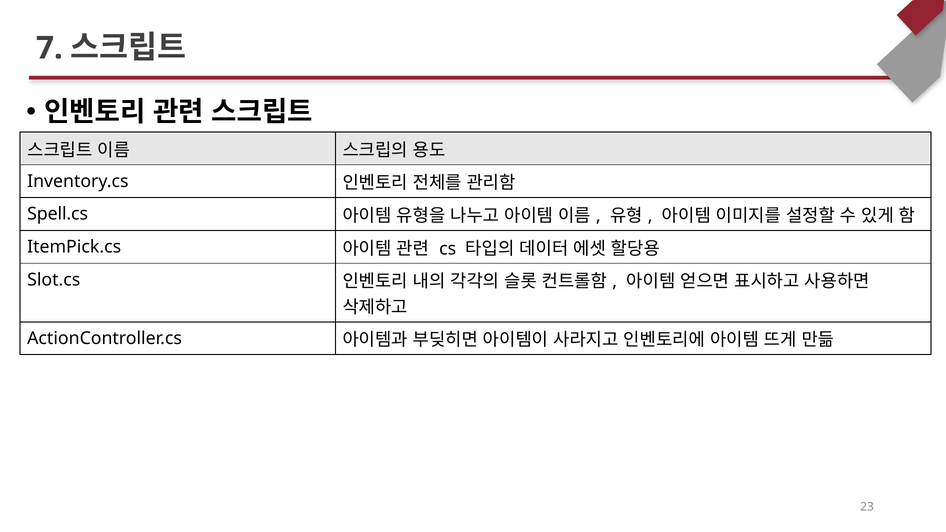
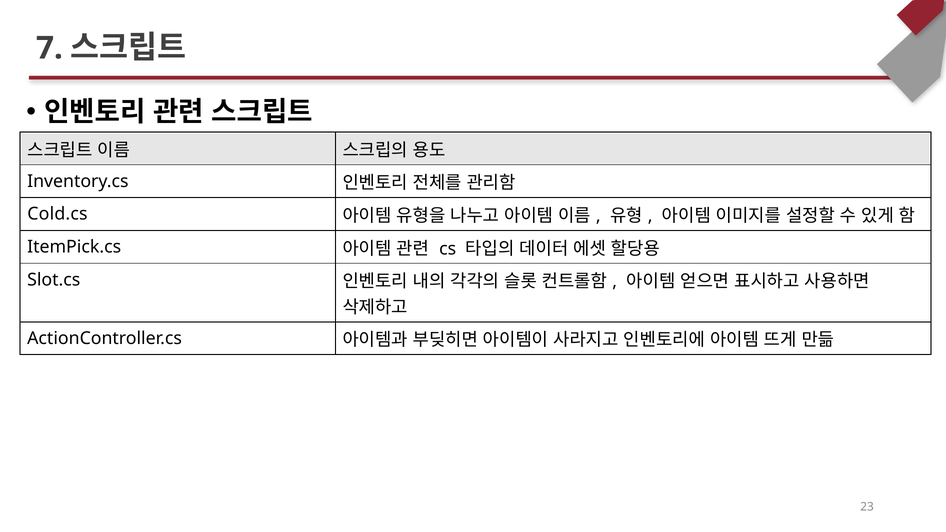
Spell.cs: Spell.cs -> Cold.cs
